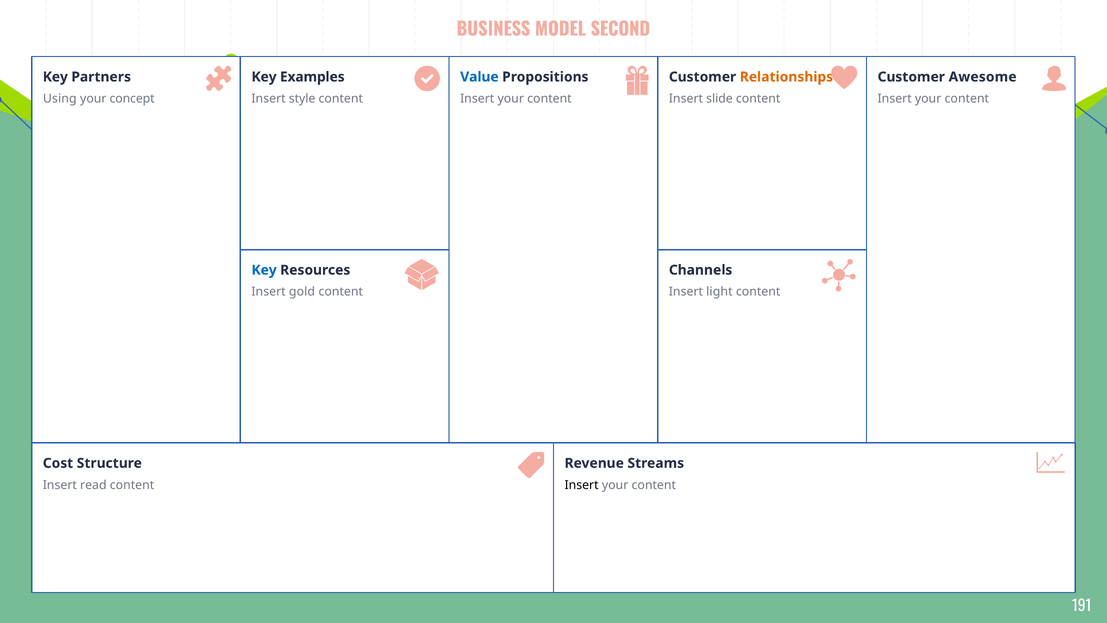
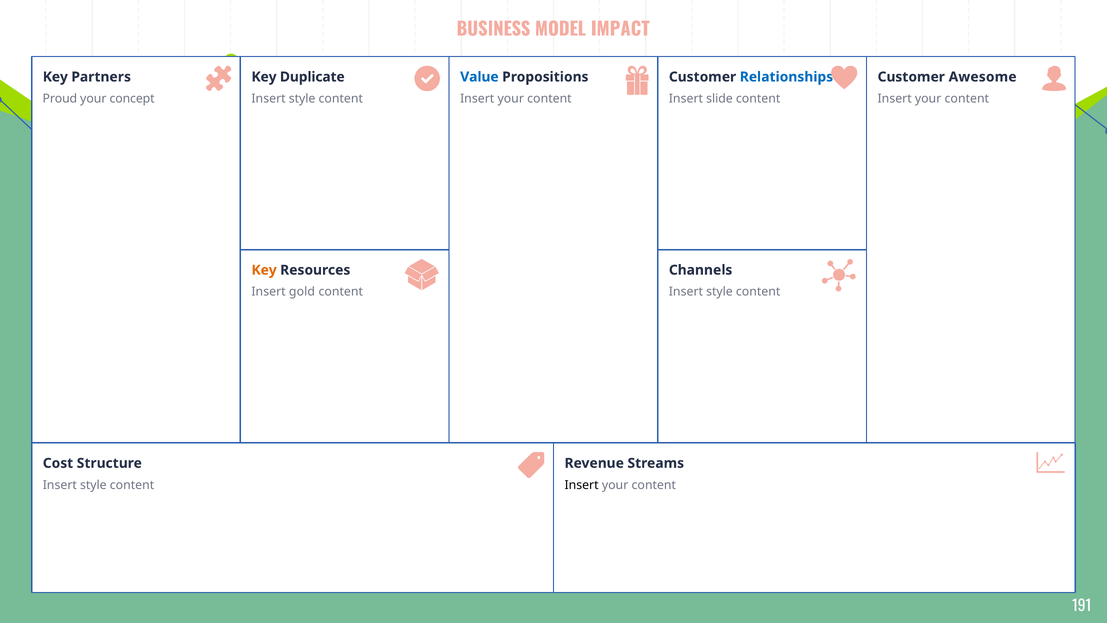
SECOND: SECOND -> IMPACT
Examples: Examples -> Duplicate
Relationships colour: orange -> blue
Using: Using -> Proud
Key at (264, 270) colour: blue -> orange
light at (719, 292): light -> style
read at (93, 485): read -> style
